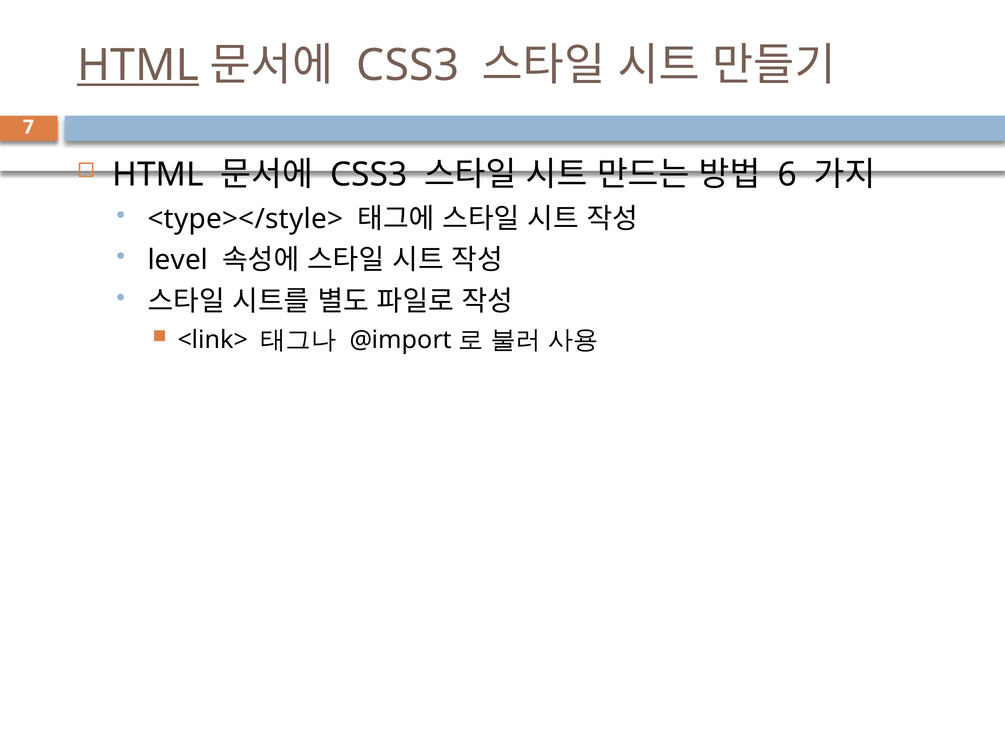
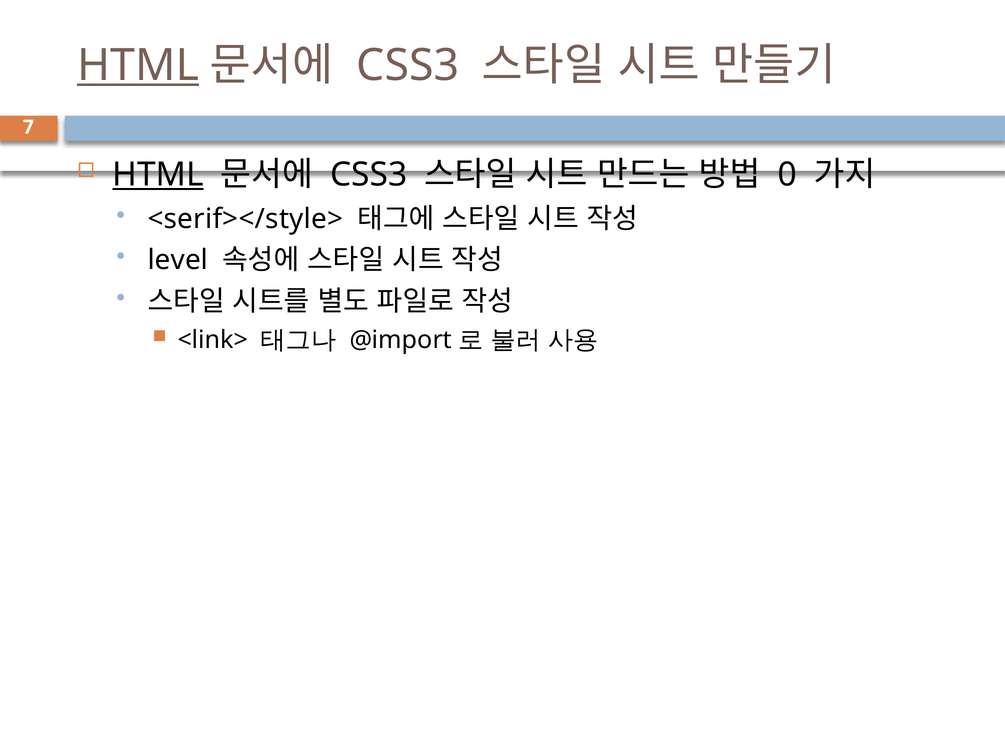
HTML at (158, 175) underline: none -> present
6: 6 -> 0
<type></style>: <type></style> -> <serif></style>
